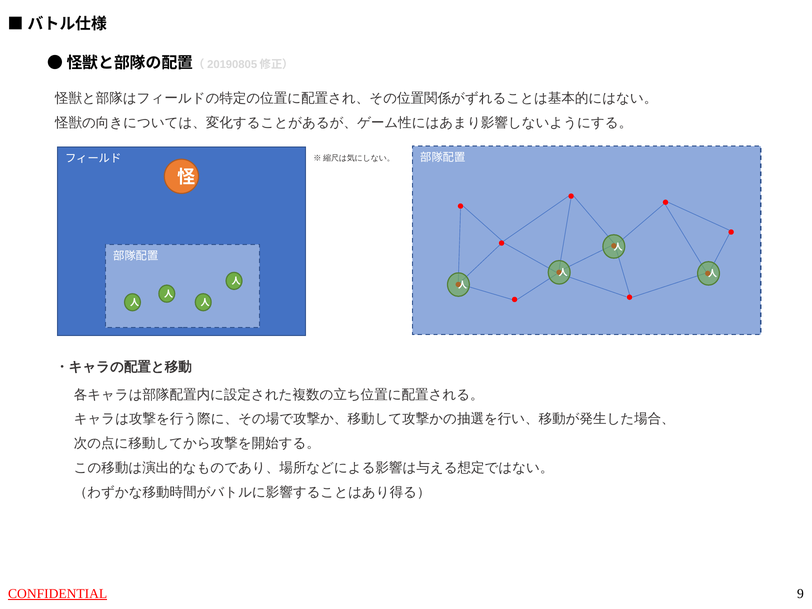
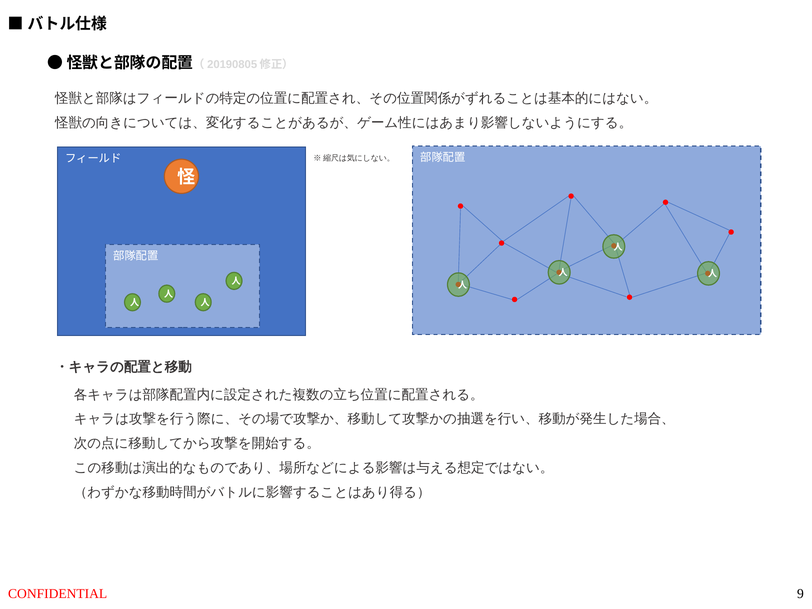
CONFIDENTIAL underline: present -> none
